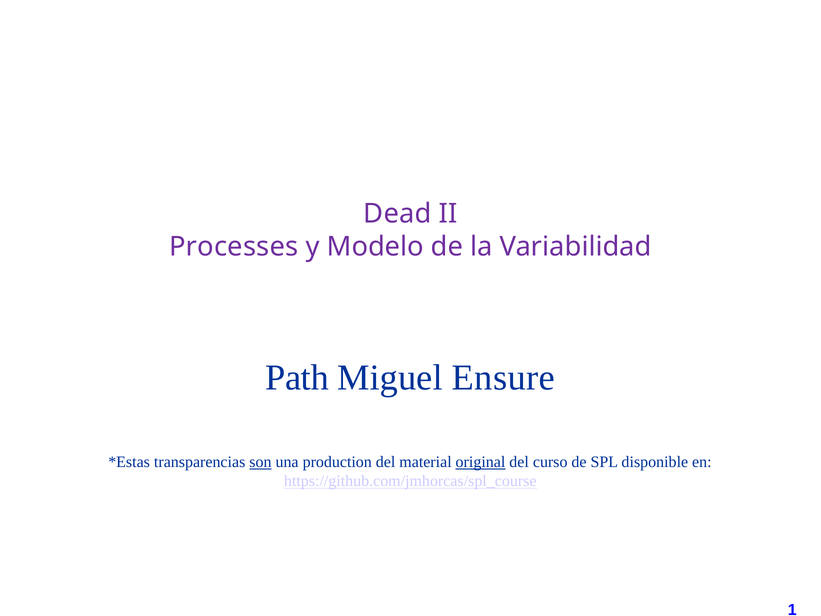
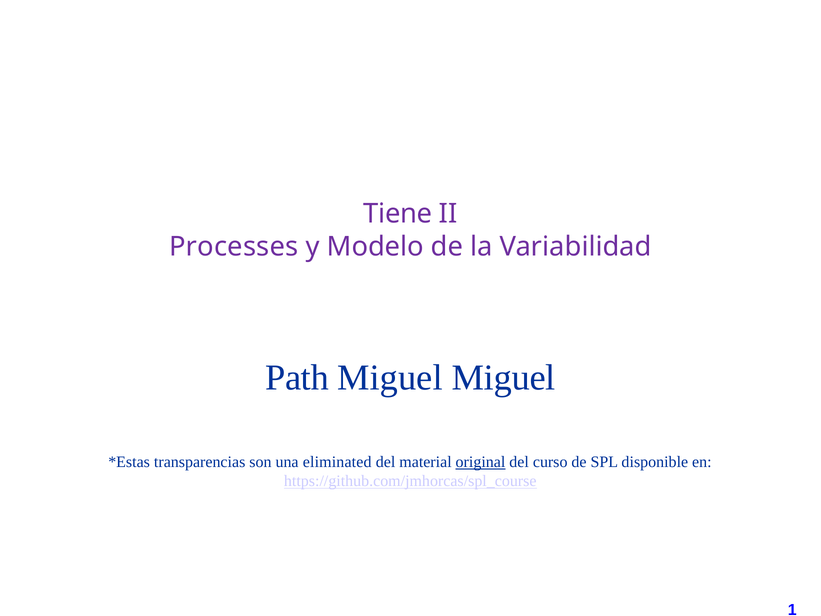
Dead: Dead -> Tiene
Miguel Ensure: Ensure -> Miguel
son underline: present -> none
production: production -> eliminated
